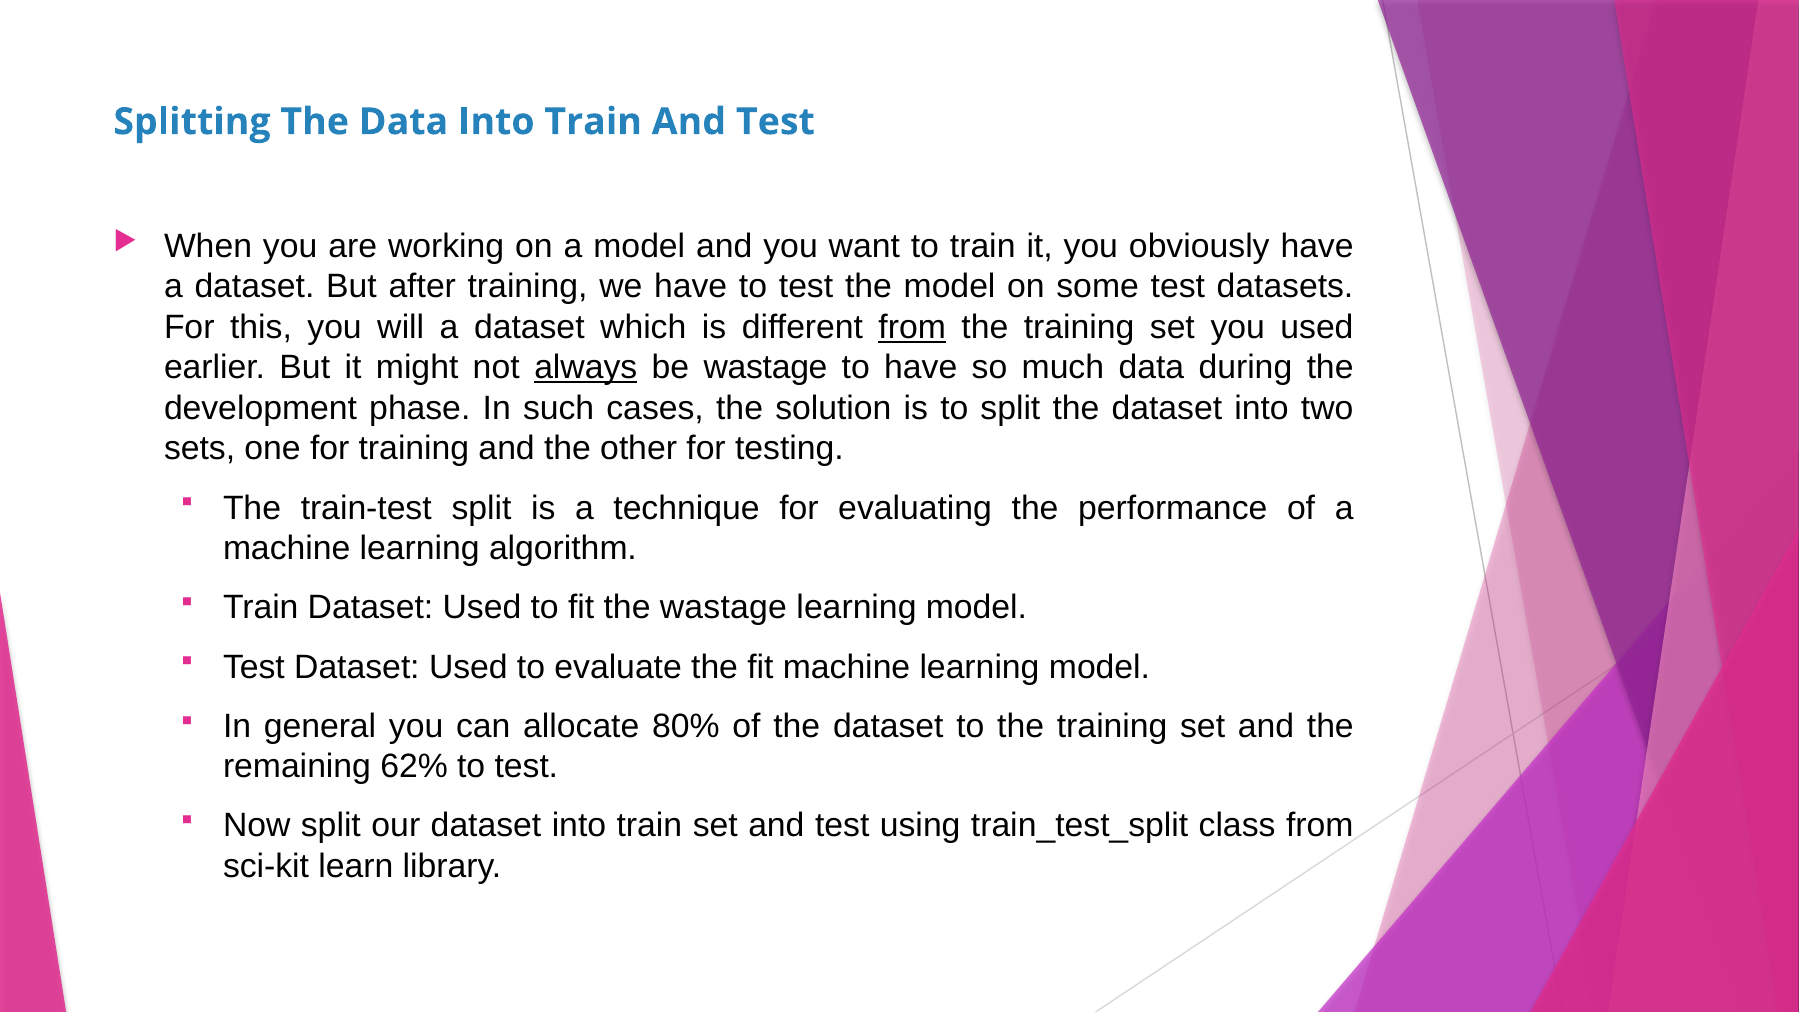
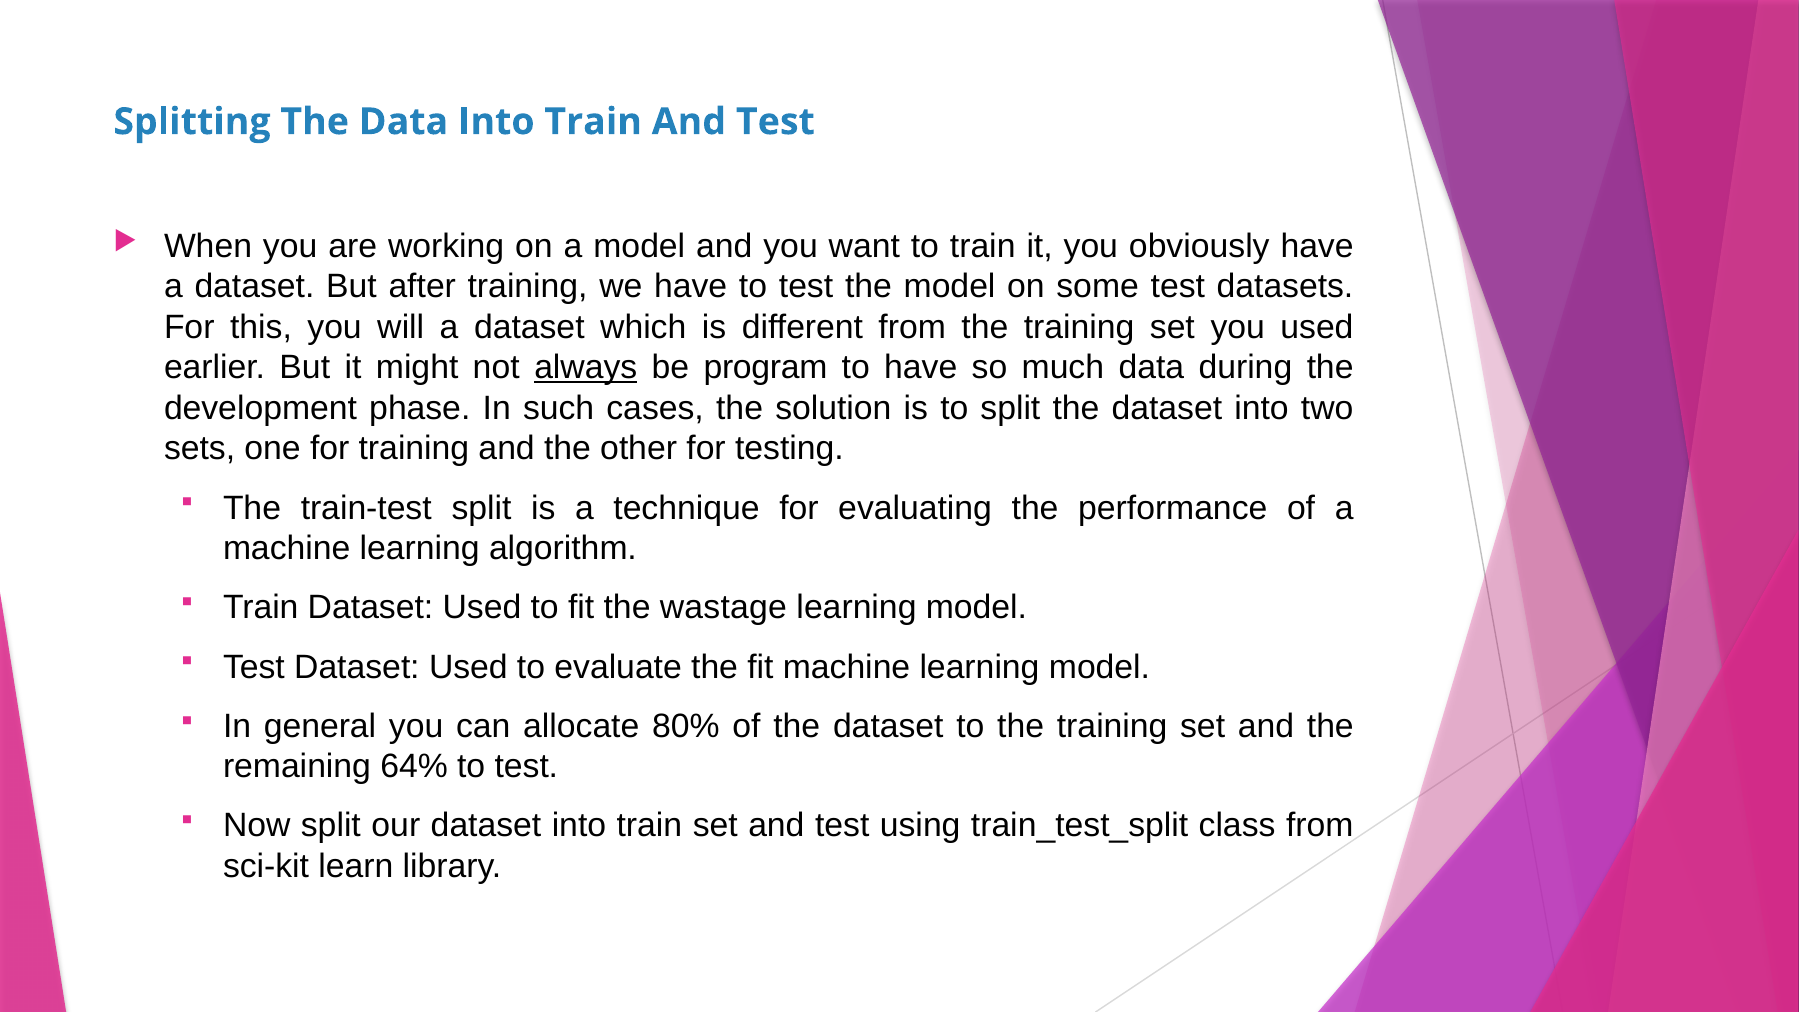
from at (912, 327) underline: present -> none
be wastage: wastage -> program
62%: 62% -> 64%
